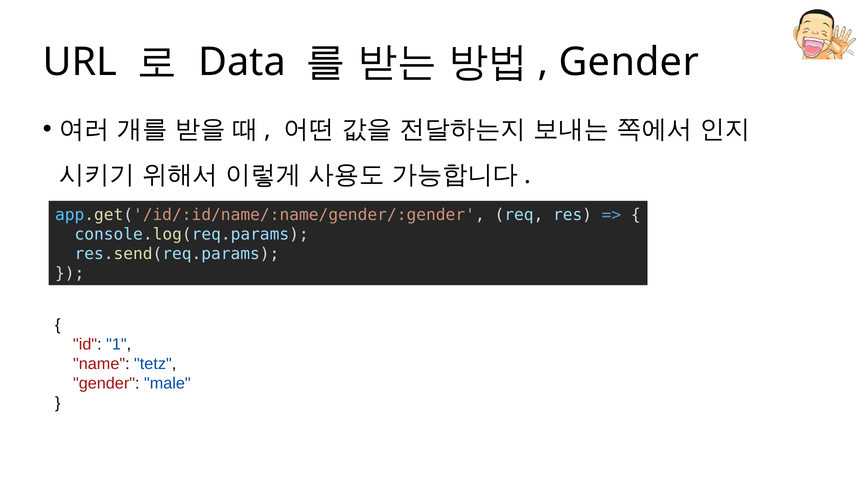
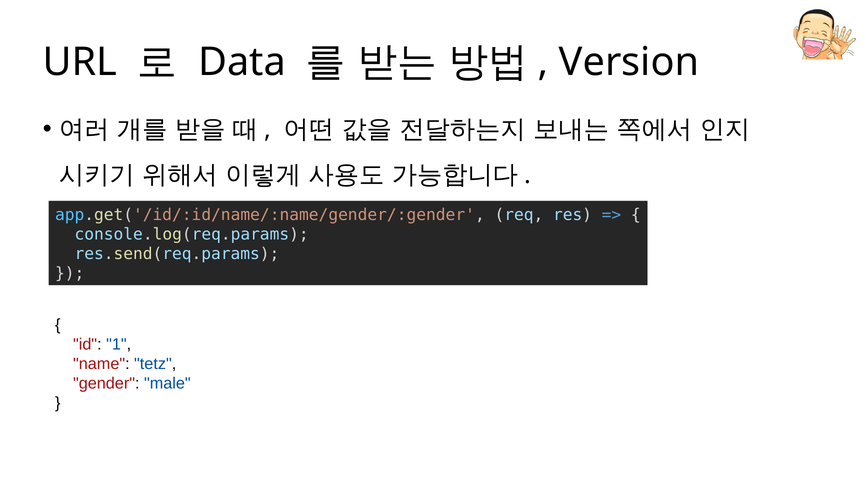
Gender at (629, 62): Gender -> Version
